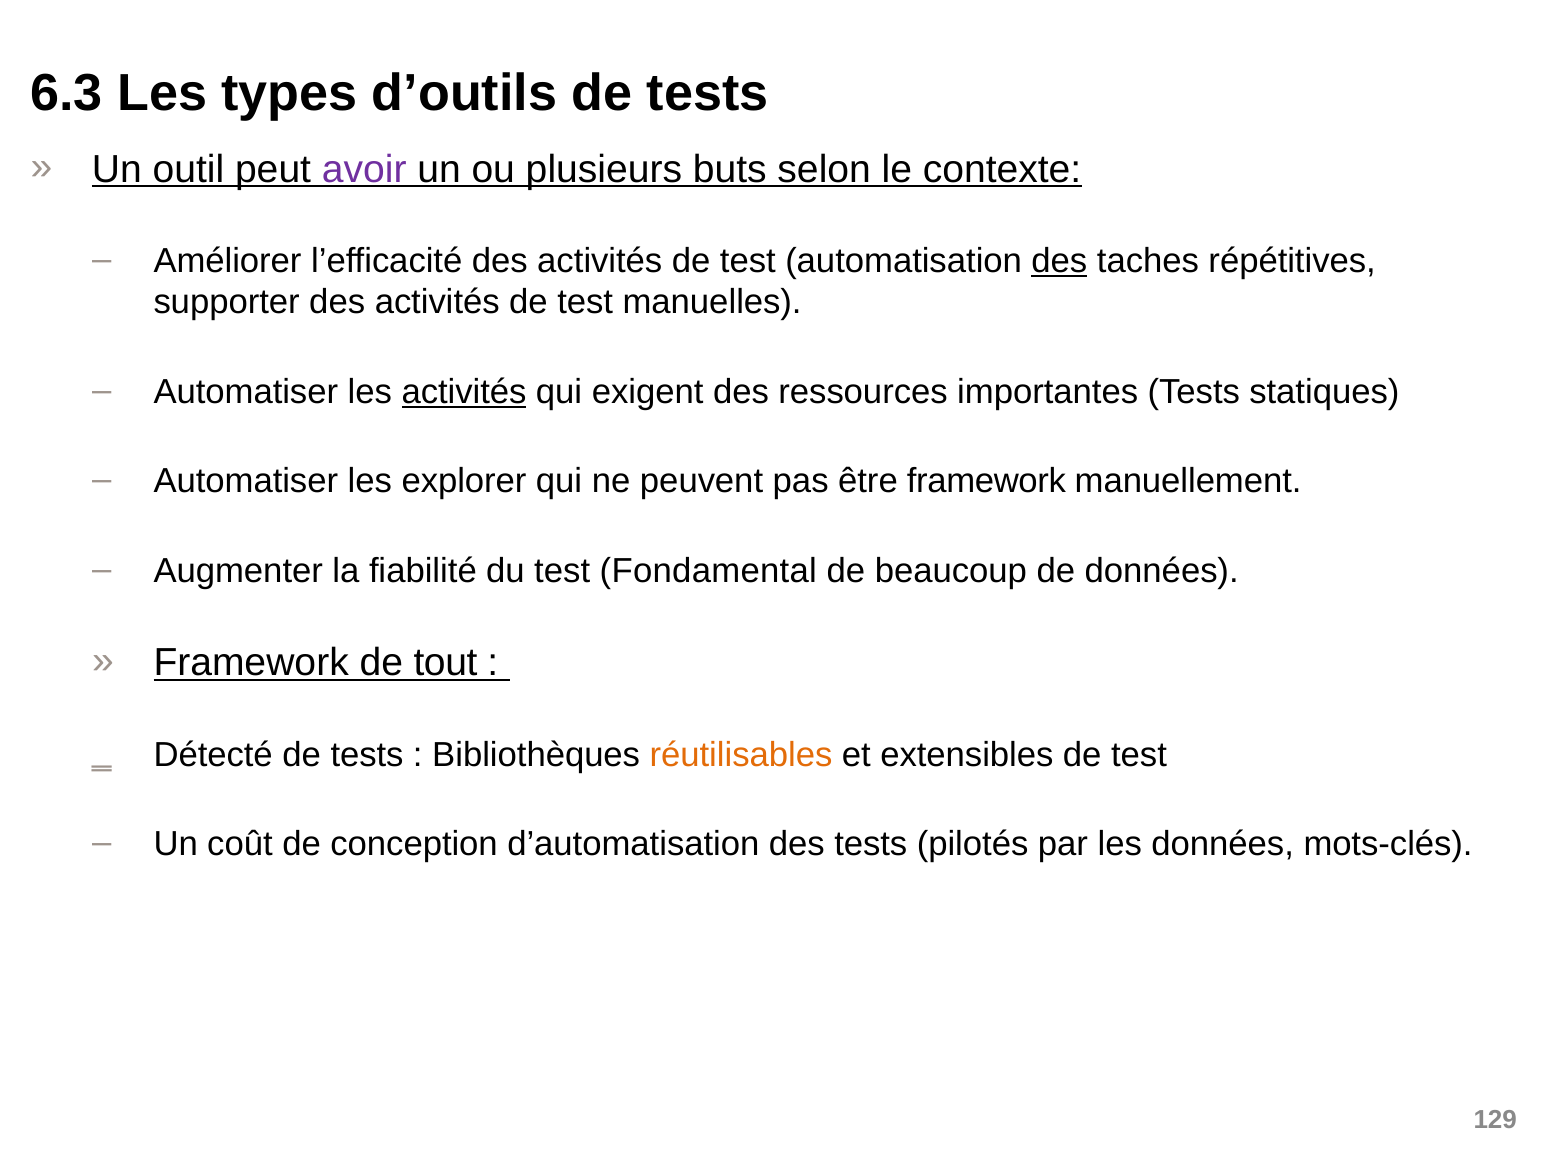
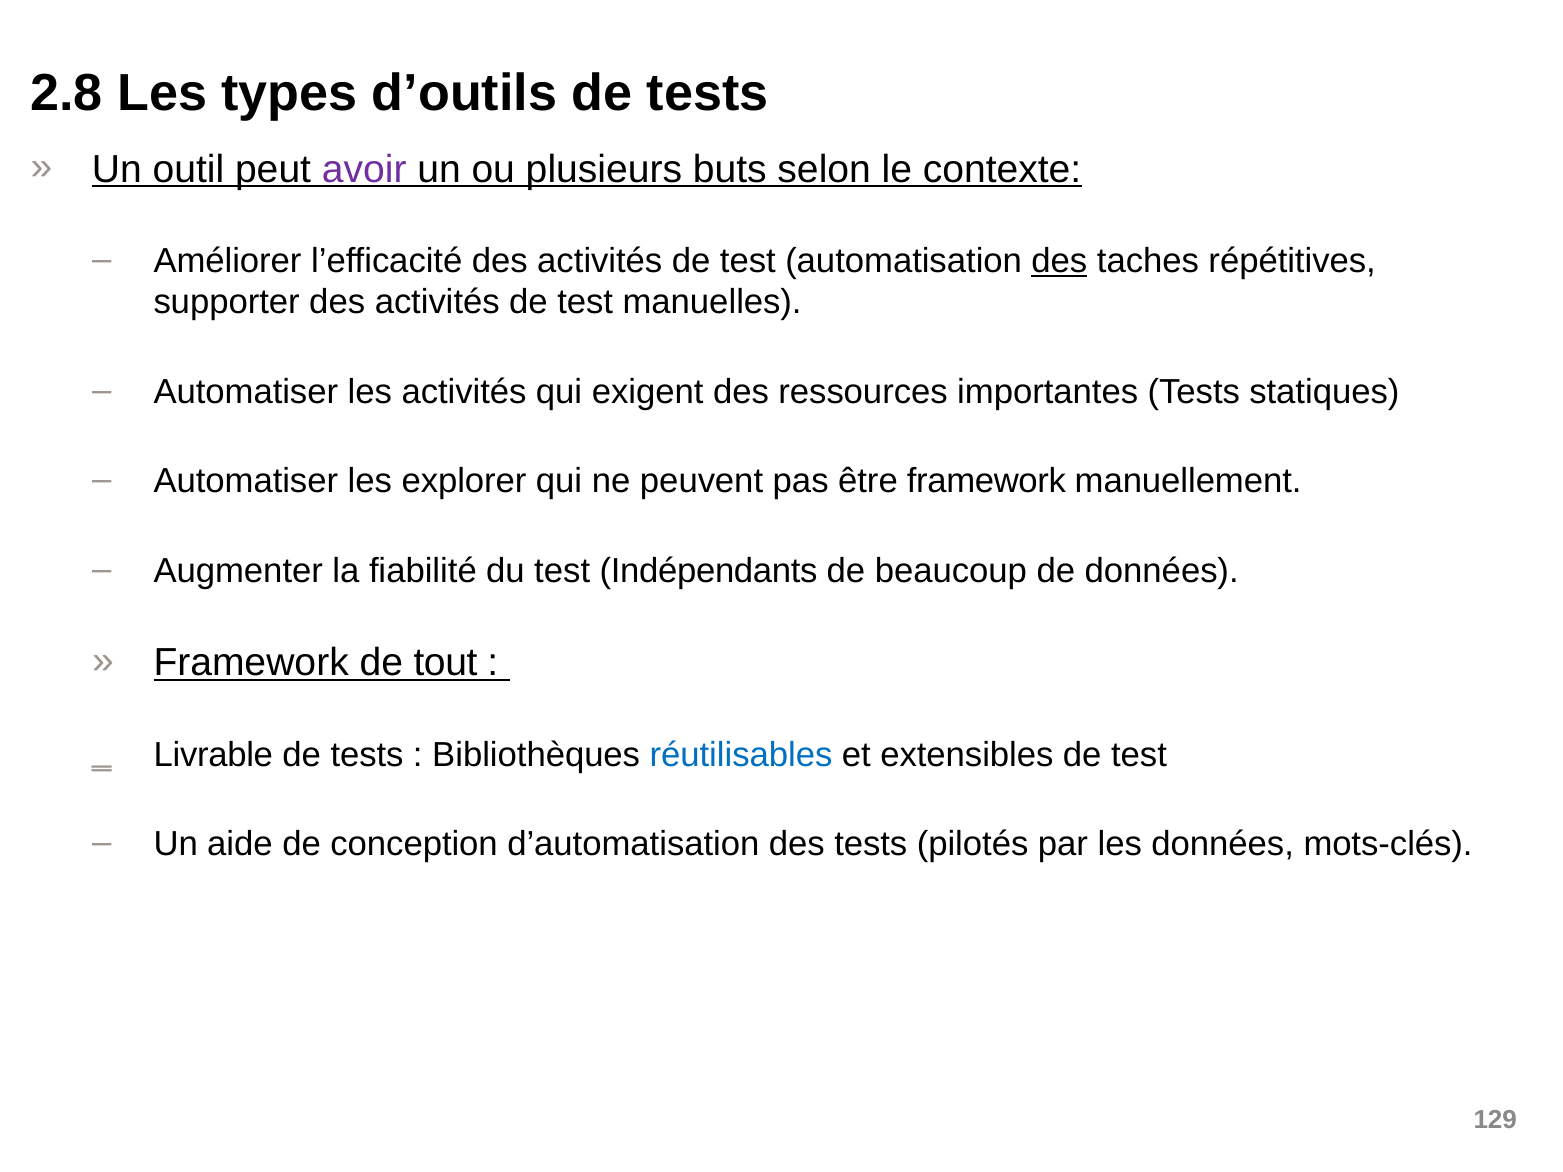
6.3: 6.3 -> 2.8
activités at (464, 392) underline: present -> none
Fondamental: Fondamental -> Indépendants
Détecté: Détecté -> Livrable
réutilisables colour: orange -> blue
coût: coût -> aide
